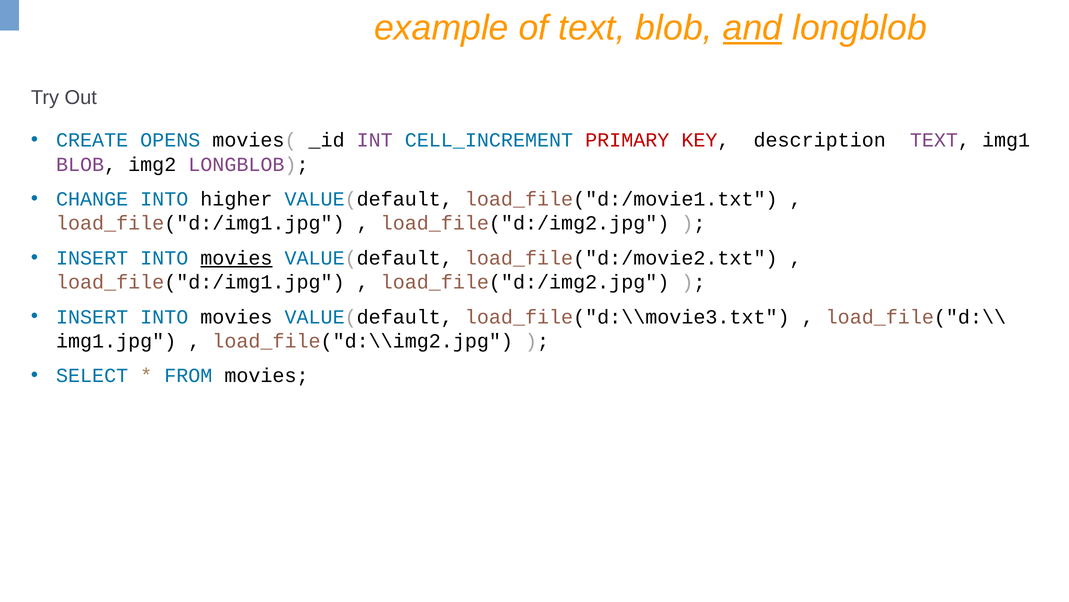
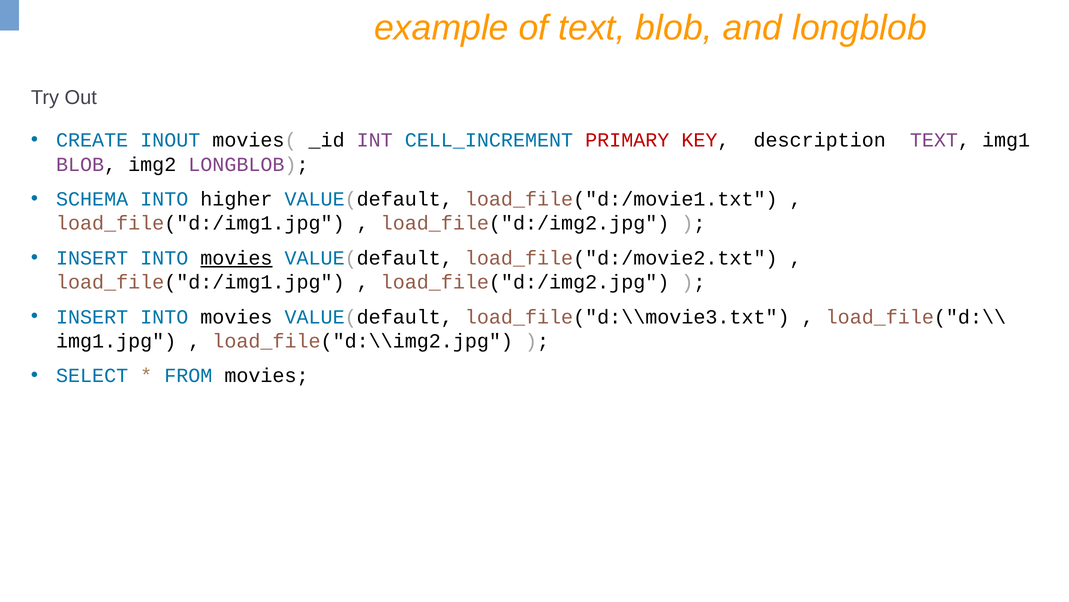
and underline: present -> none
OPENS: OPENS -> INOUT
CHANGE: CHANGE -> SCHEMA
